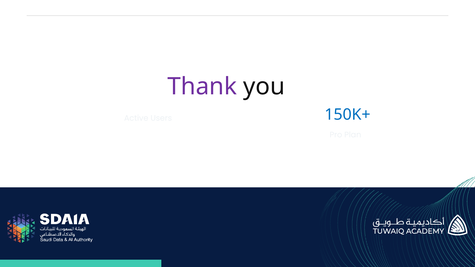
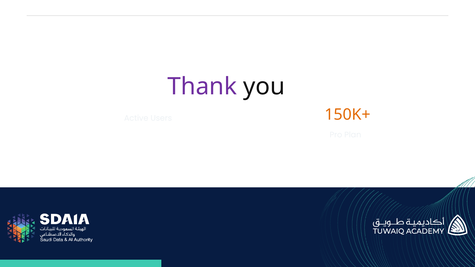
150K+ colour: blue -> orange
